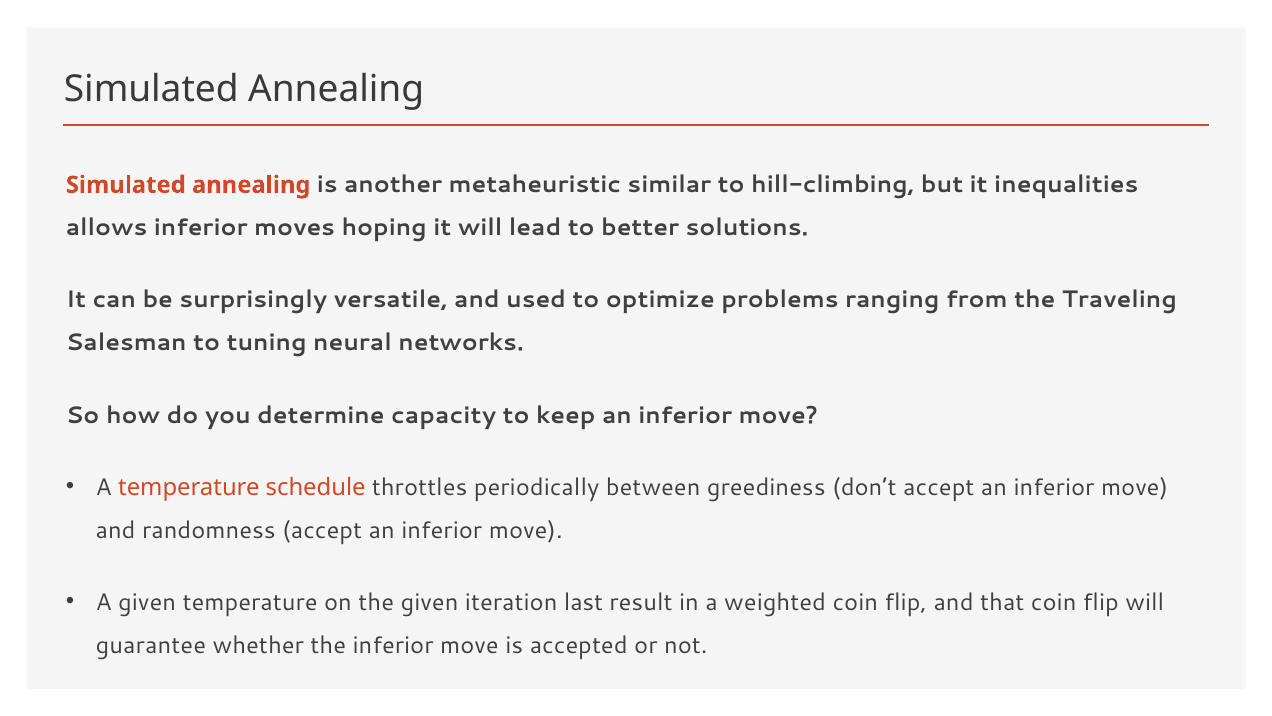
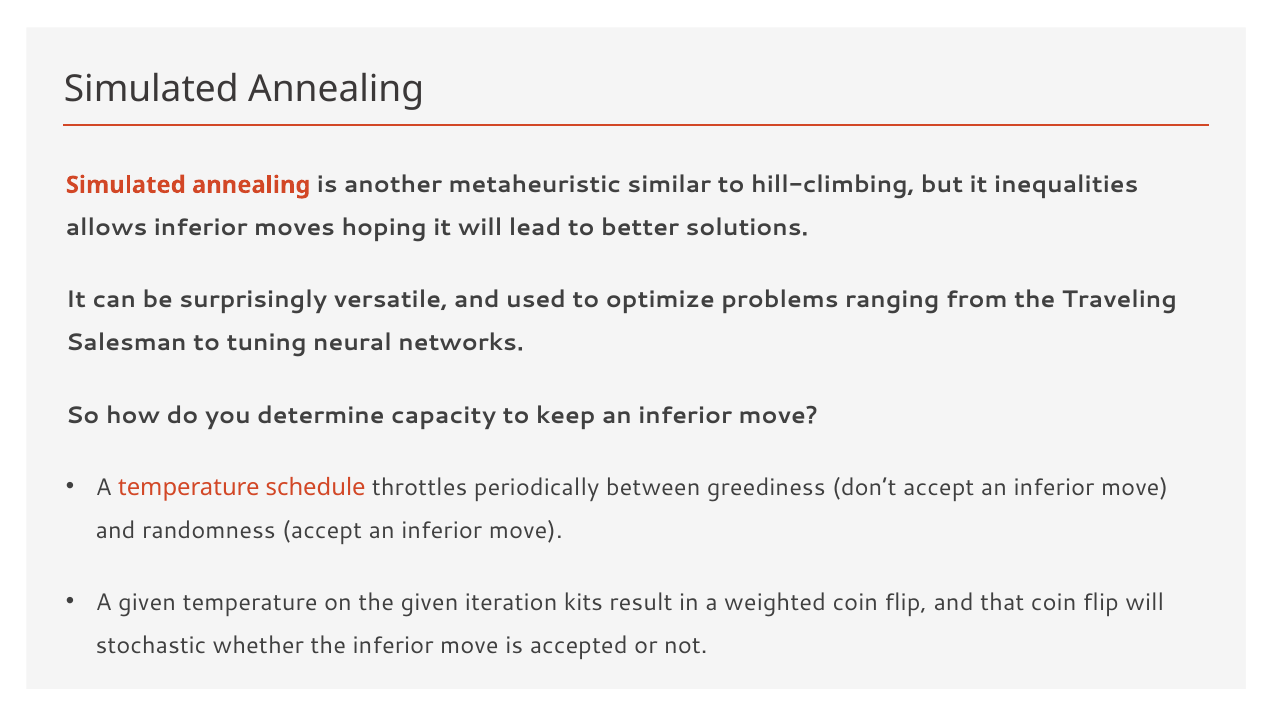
last: last -> kits
guarantee: guarantee -> stochastic
